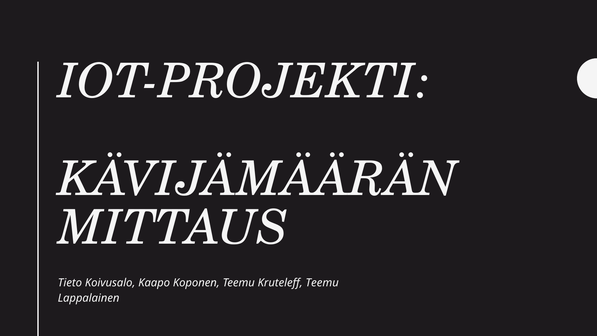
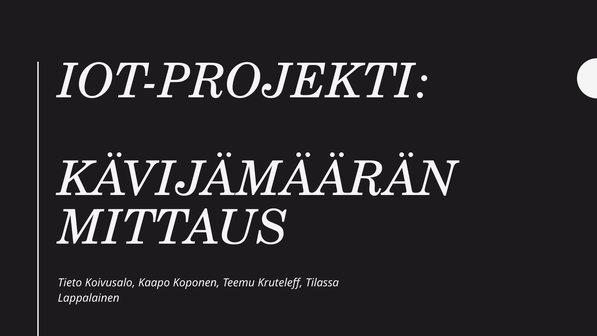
Kruteleff Teemu: Teemu -> Tilassa
